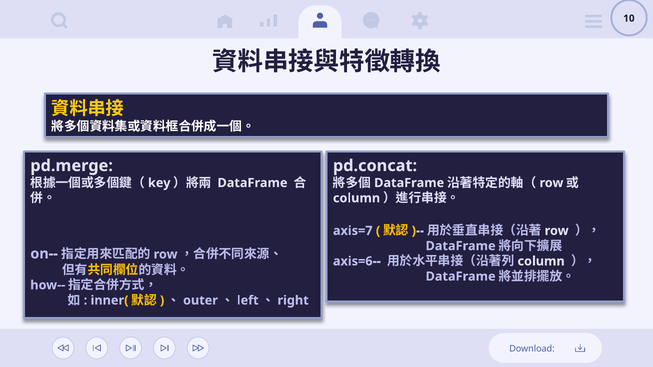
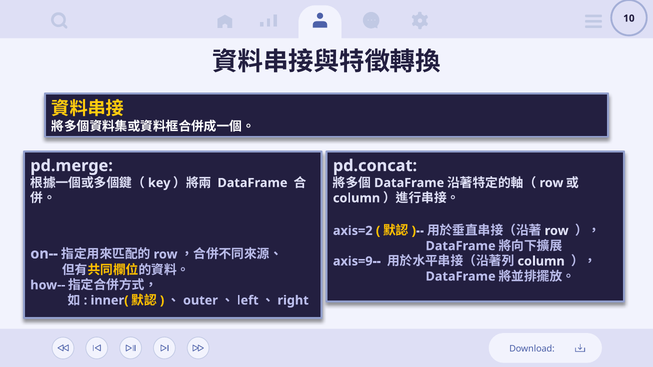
axis=7: axis=7 -> axis=2
axis=6--: axis=6-- -> axis=9--
